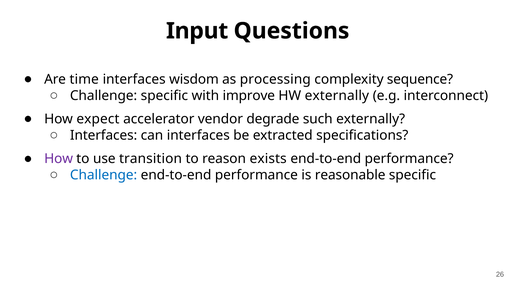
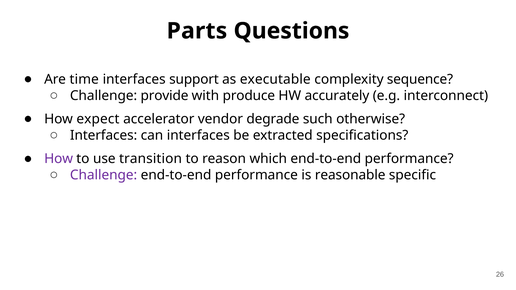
Input: Input -> Parts
wisdom: wisdom -> support
processing: processing -> executable
Challenge specific: specific -> provide
improve: improve -> produce
HW externally: externally -> accurately
such externally: externally -> otherwise
exists: exists -> which
Challenge at (104, 175) colour: blue -> purple
